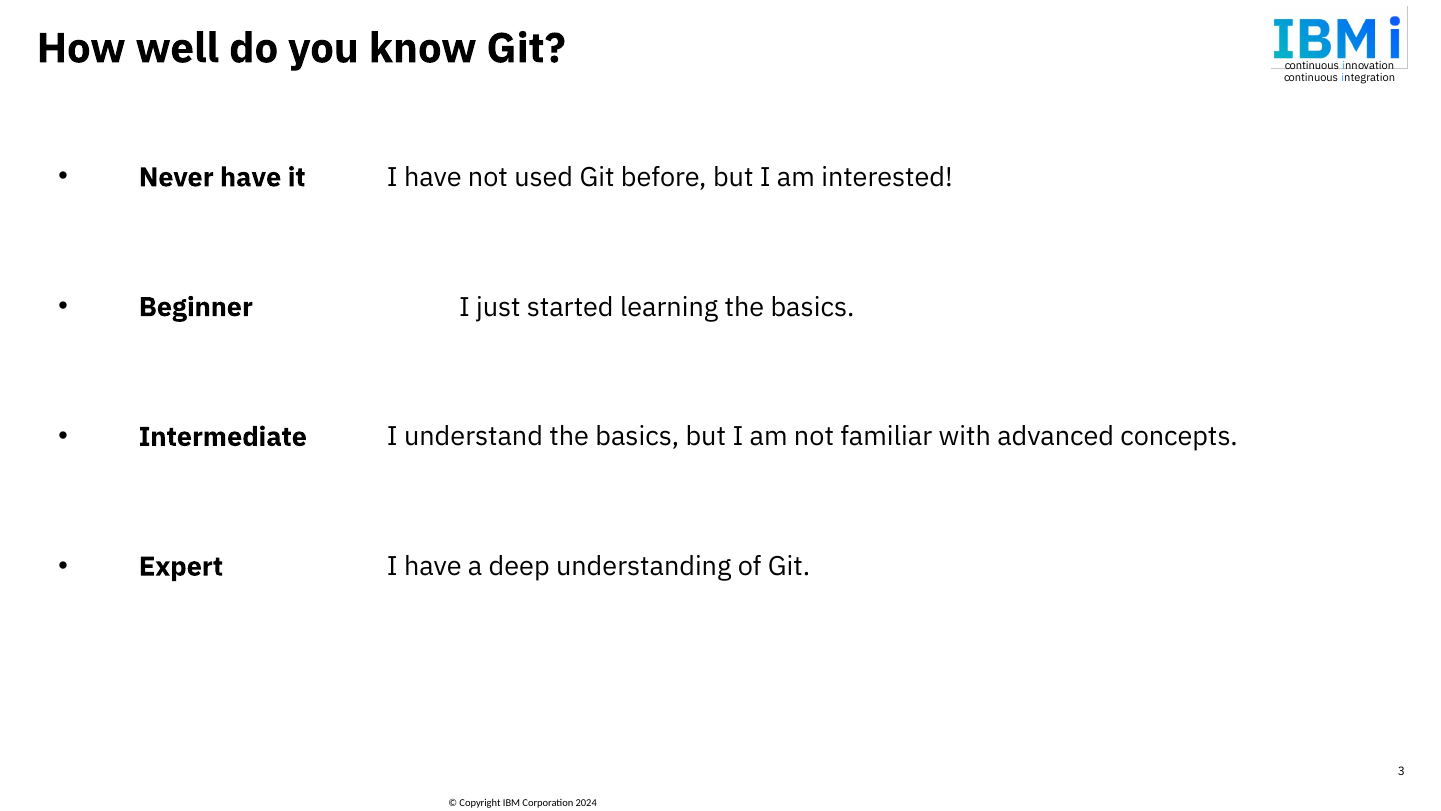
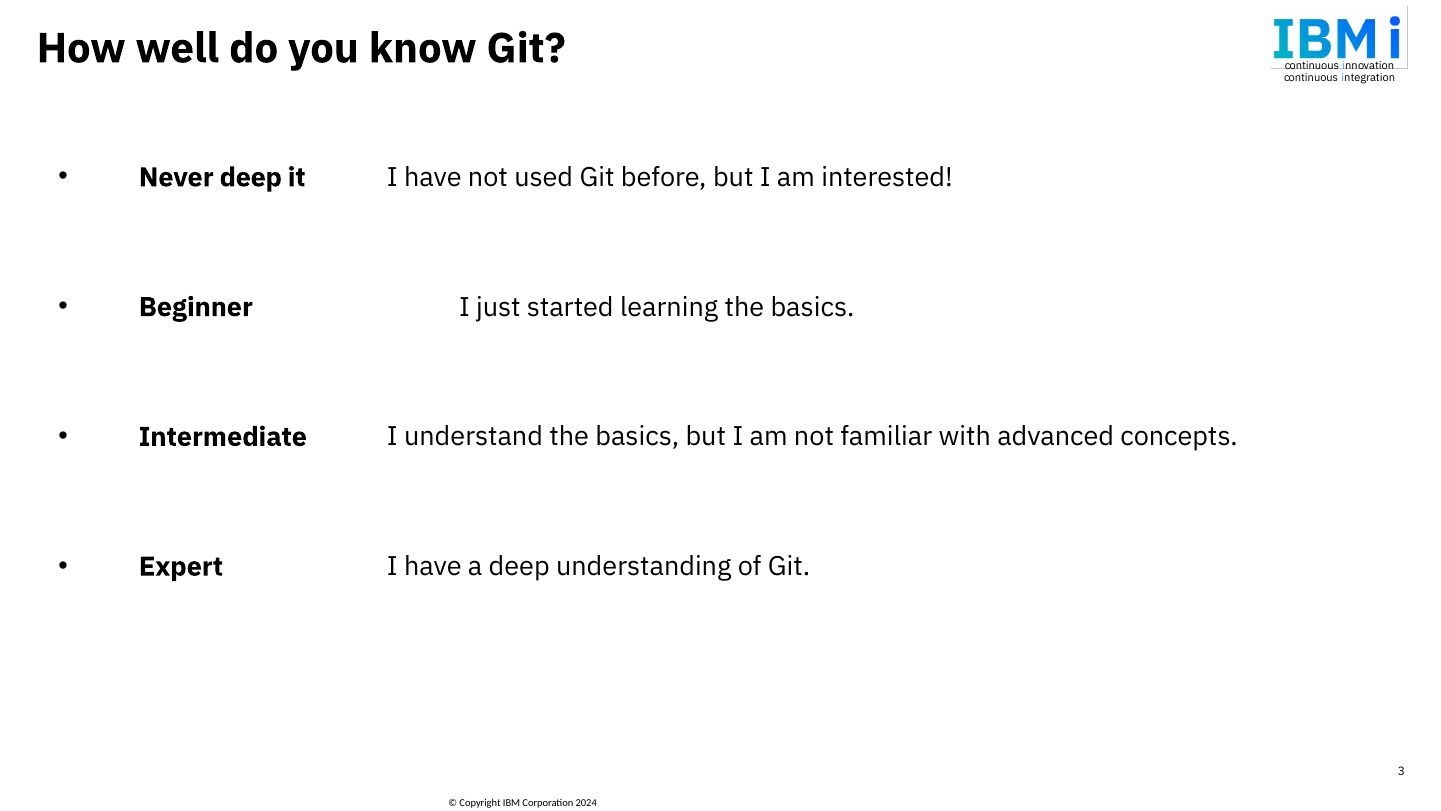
have at (251, 177): have -> deep
